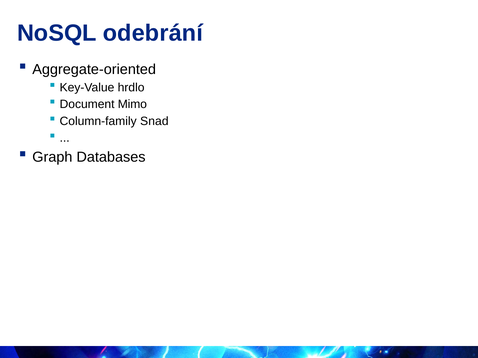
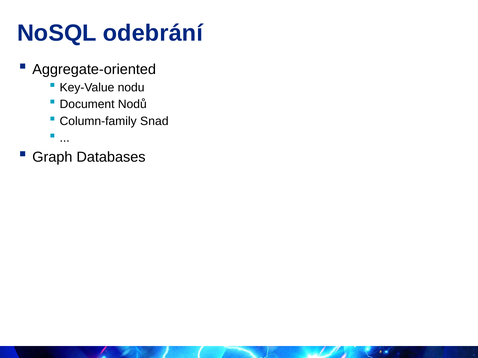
hrdlo: hrdlo -> nodu
Mimo: Mimo -> Nodů
